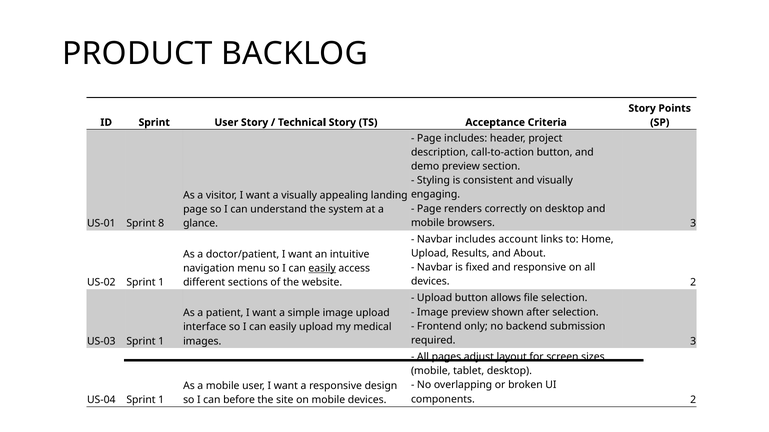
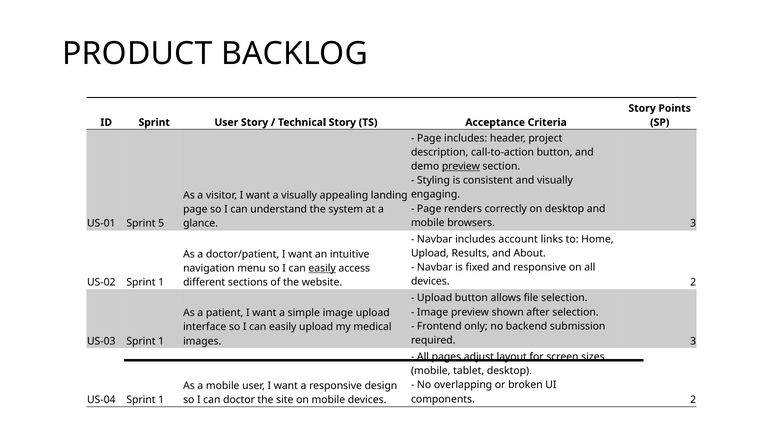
preview at (461, 166) underline: none -> present
8: 8 -> 5
before: before -> doctor
